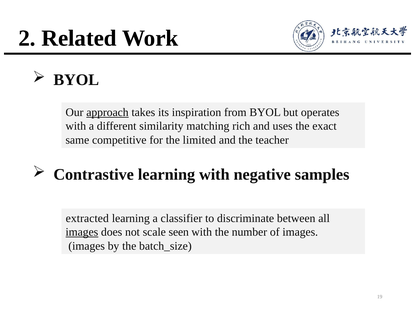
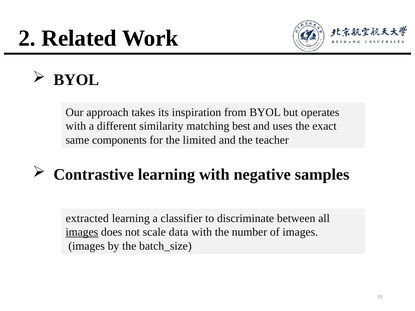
approach underline: present -> none
rich: rich -> best
competitive: competitive -> components
seen: seen -> data
